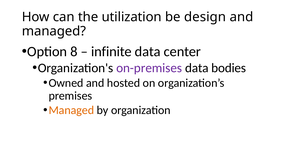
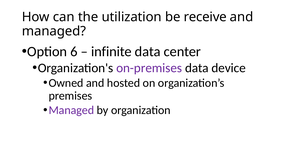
design: design -> receive
8: 8 -> 6
bodies: bodies -> device
Managed at (71, 110) colour: orange -> purple
